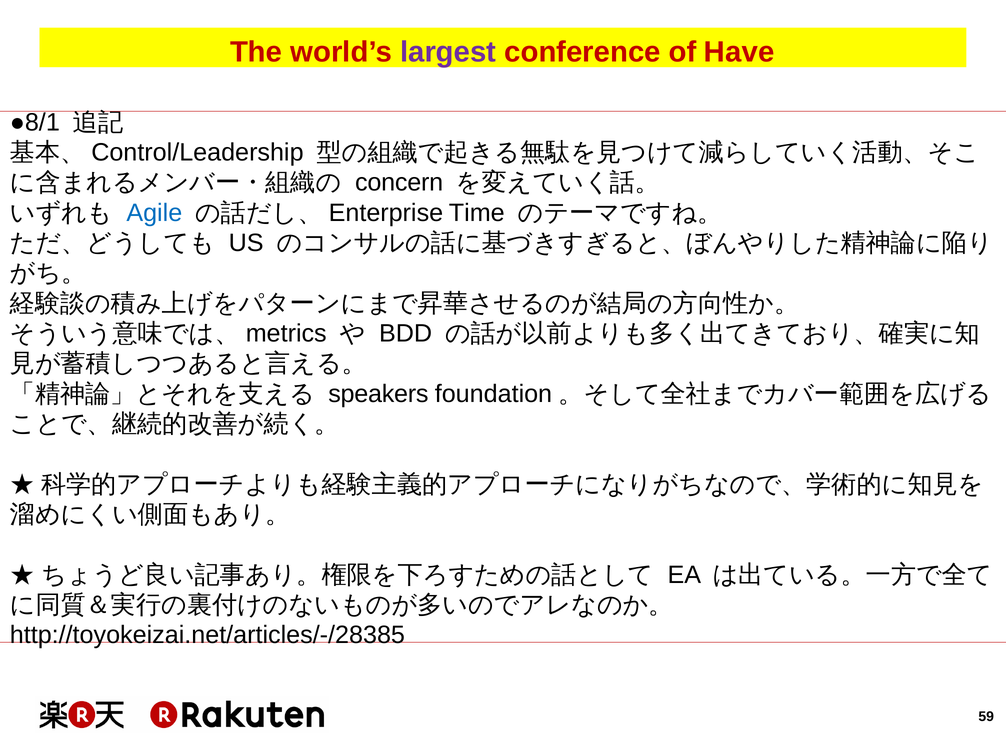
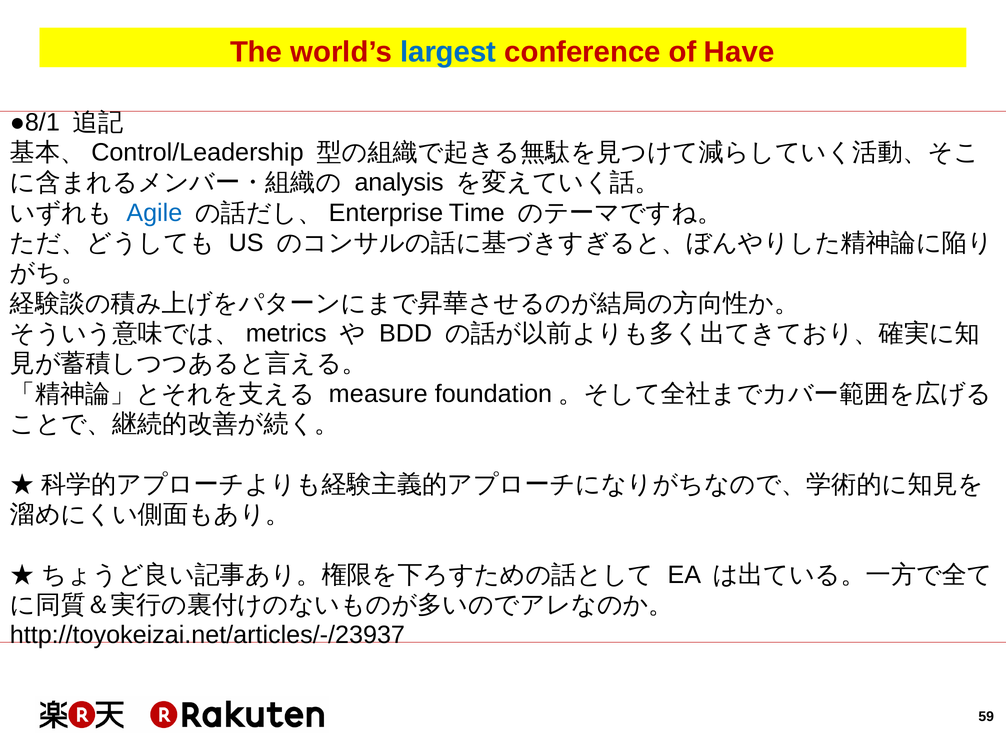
largest colour: purple -> blue
concern: concern -> analysis
speakers: speakers -> measure
http://toyokeizai.net/articles/-/28385: http://toyokeizai.net/articles/-/28385 -> http://toyokeizai.net/articles/-/23937
